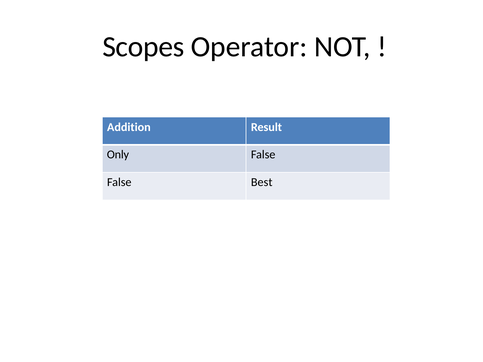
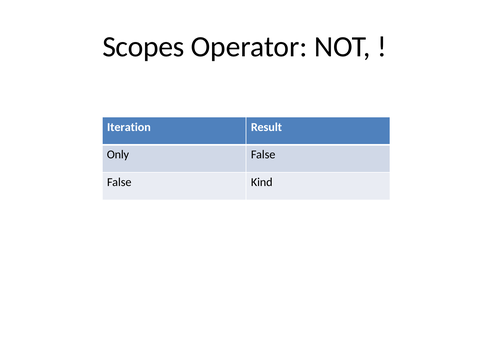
Addition: Addition -> Iteration
Best: Best -> Kind
